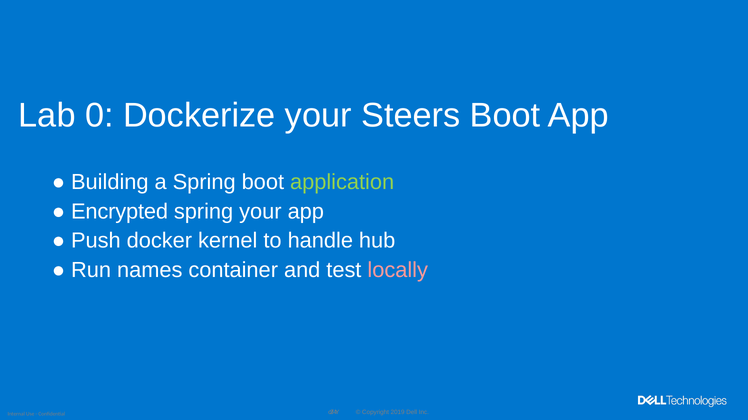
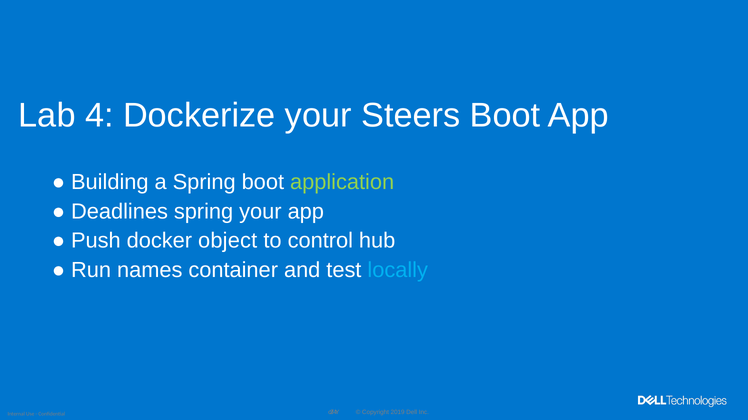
0: 0 -> 4
Encrypted: Encrypted -> Deadlines
kernel: kernel -> object
handle: handle -> control
locally colour: pink -> light blue
